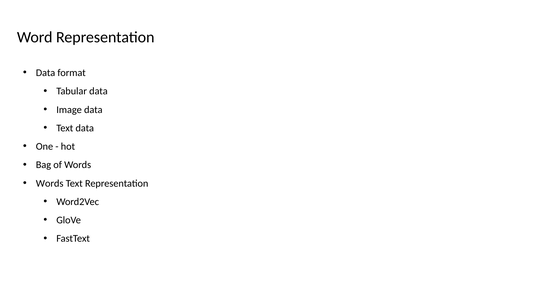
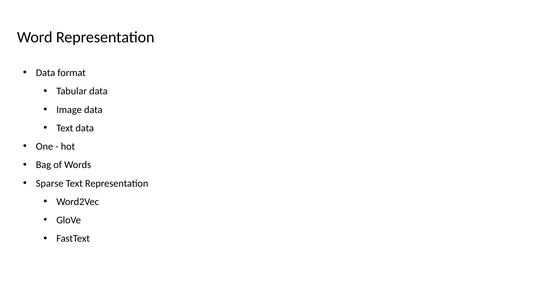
Words at (50, 183): Words -> Sparse
